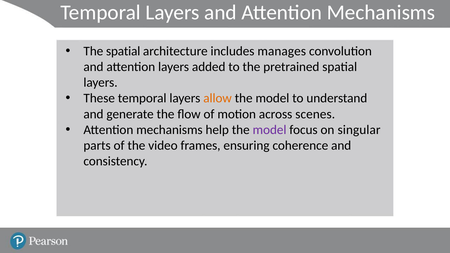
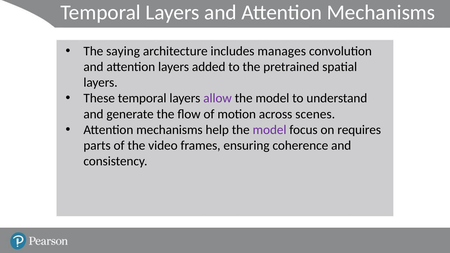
The spatial: spatial -> saying
allow colour: orange -> purple
singular: singular -> requires
